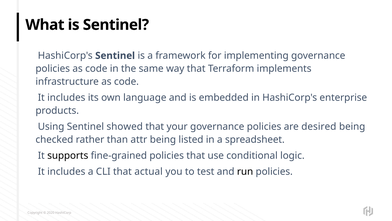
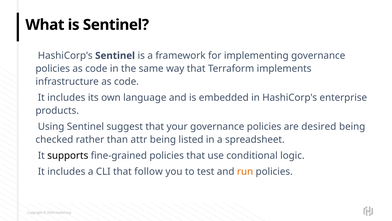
showed: showed -> suggest
actual: actual -> follow
run colour: black -> orange
